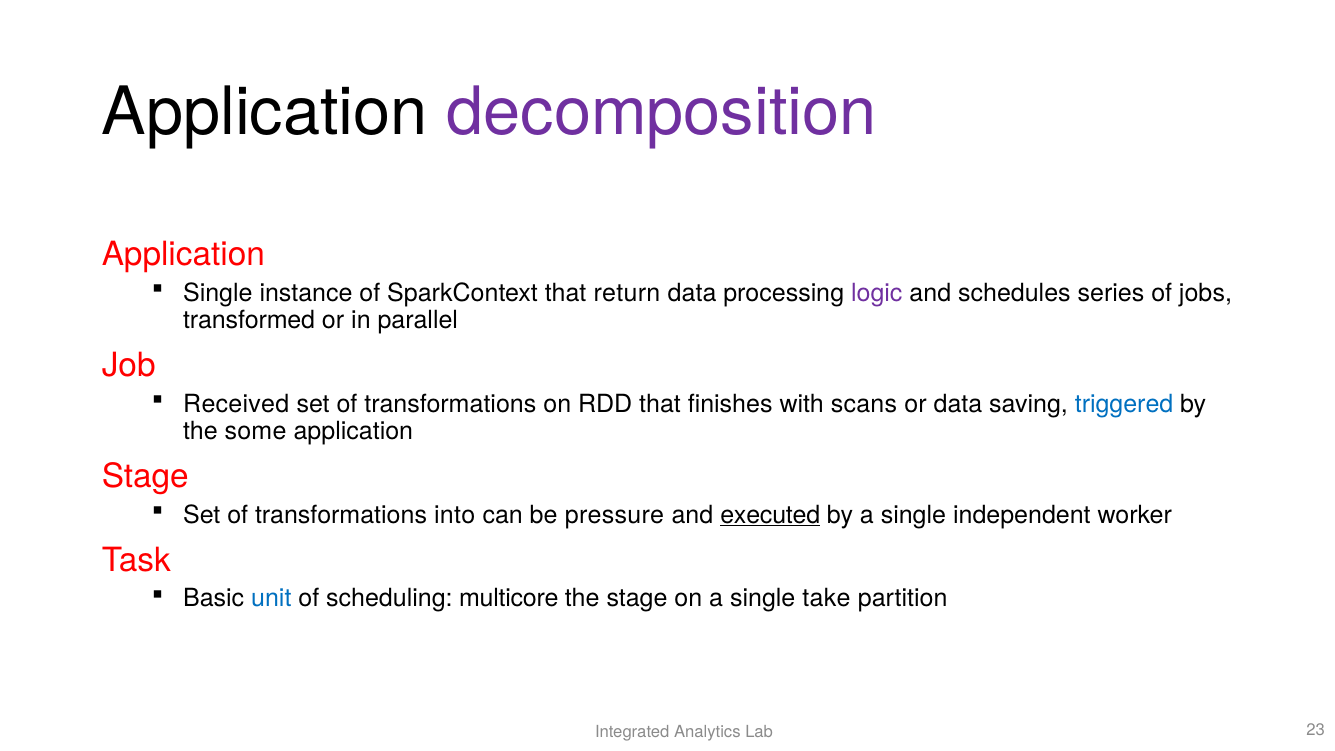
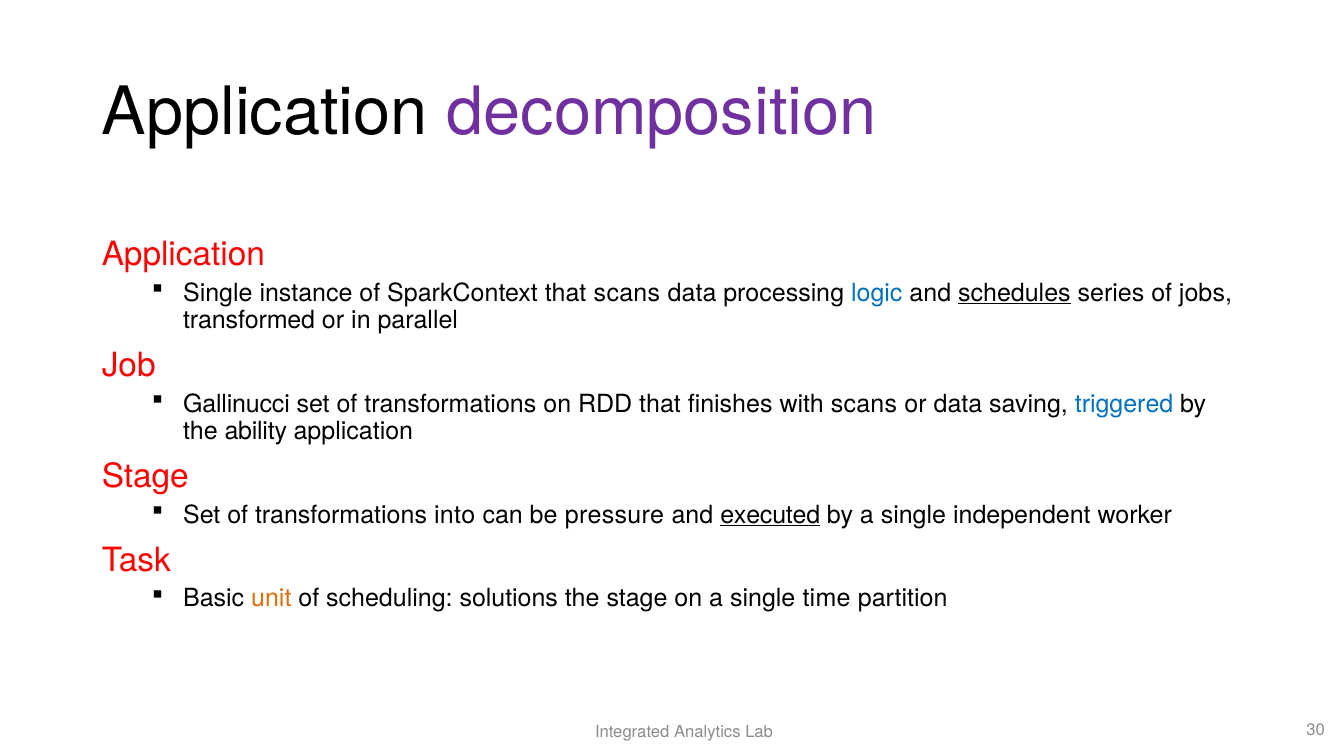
that return: return -> scans
logic colour: purple -> blue
schedules underline: none -> present
Received: Received -> Gallinucci
some: some -> ability
unit colour: blue -> orange
multicore: multicore -> solutions
take: take -> time
23: 23 -> 30
